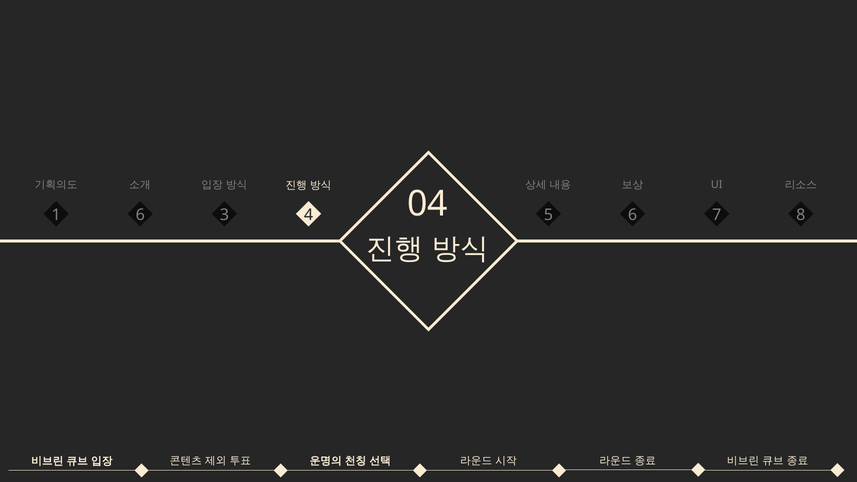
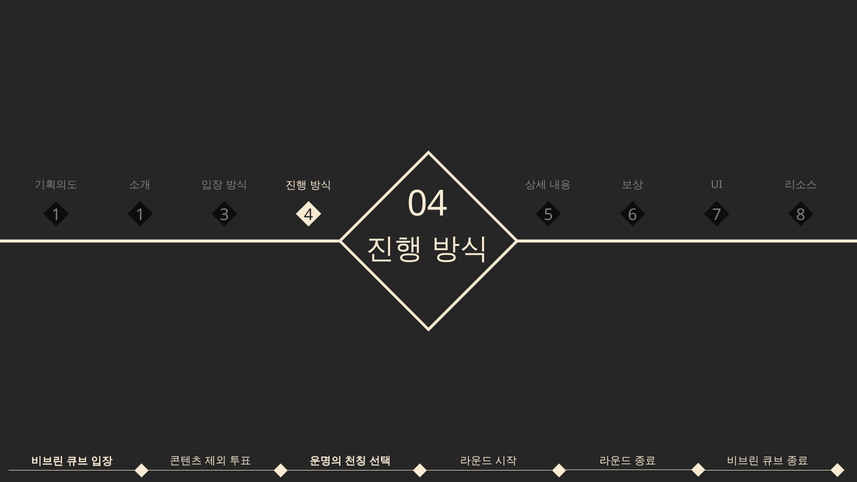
1 6: 6 -> 1
